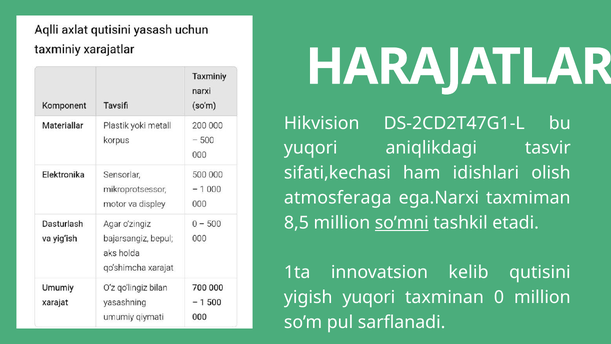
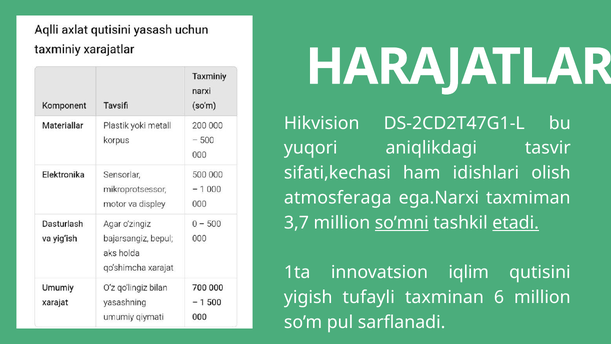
8,5: 8,5 -> 3,7
etadi underline: none -> present
kelib: kelib -> iqlim
yigish yuqori: yuqori -> tufayli
0: 0 -> 6
